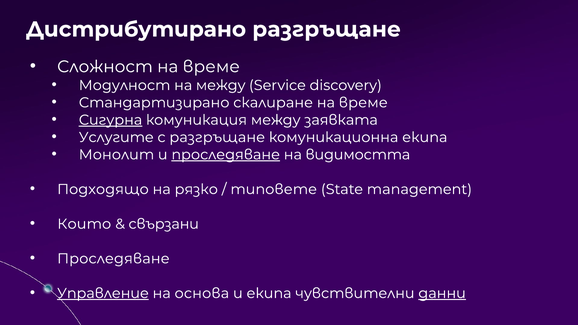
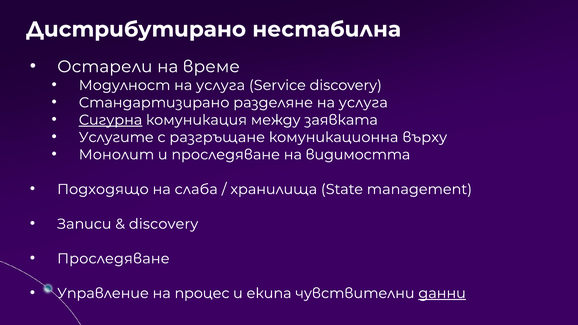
Дистрибутирано разгръщане: разгръщане -> нестабилна
Сложност: Сложност -> Остарели
между at (221, 85): между -> услуга
скалиране: скалиране -> разделяне
време at (363, 103): време -> услуга
комуникационна екипа: екипа -> върху
проследяване at (226, 155) underline: present -> none
рязко: рязко -> слаба
типовете: типовете -> хранилища
Които: Които -> Записи
свързани at (164, 224): свързани -> discovery
Управление underline: present -> none
основа: основа -> процес
